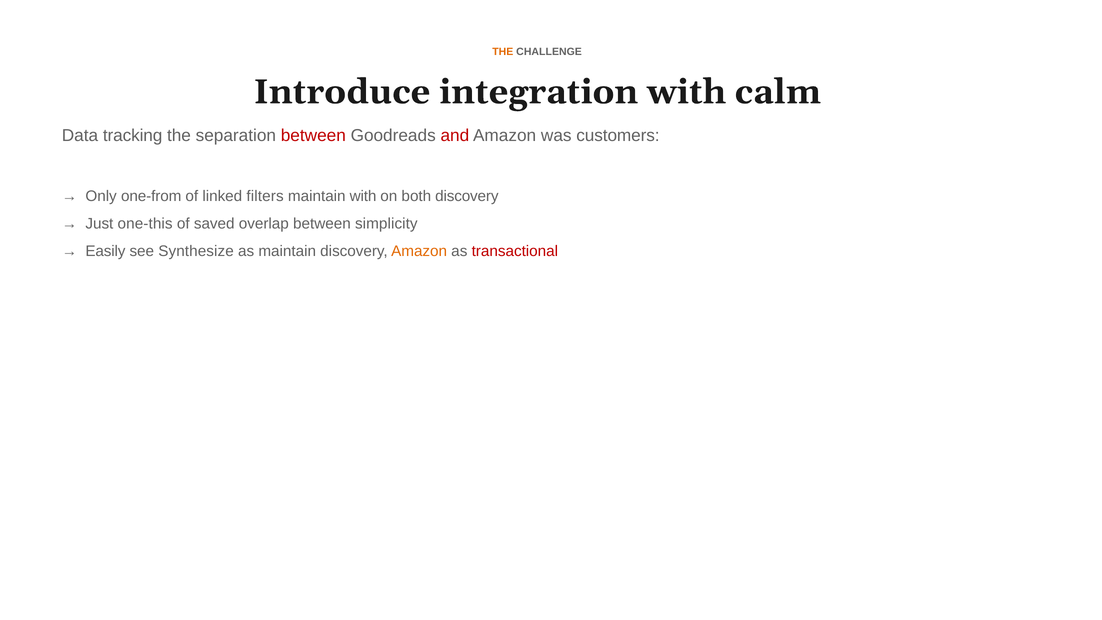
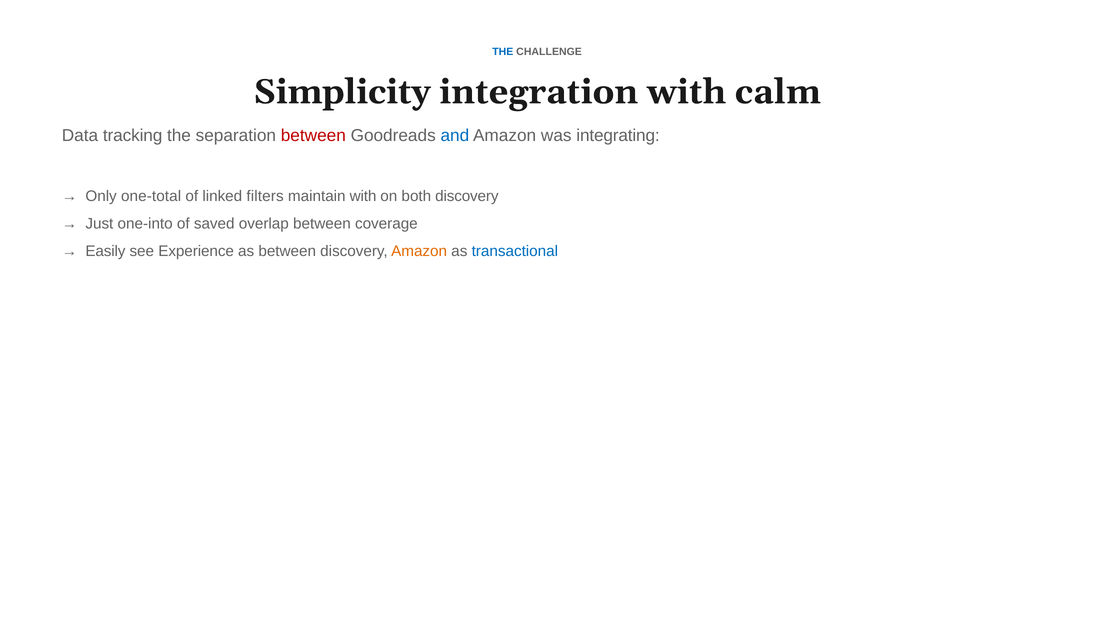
THE at (503, 52) colour: orange -> blue
Introduce: Introduce -> Simplicity
and colour: red -> blue
customers: customers -> integrating
one-from: one-from -> one-total
one-this: one-this -> one-into
simplicity: simplicity -> coverage
Synthesize: Synthesize -> Experience
as maintain: maintain -> between
transactional colour: red -> blue
